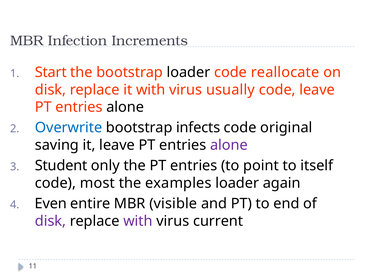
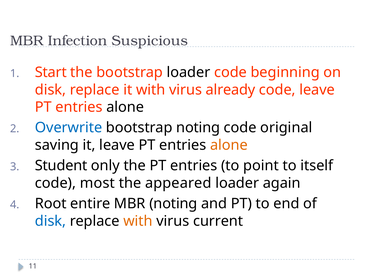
Increments: Increments -> Suspicious
reallocate: reallocate -> beginning
usually: usually -> already
bootstrap infects: infects -> noting
alone at (229, 145) colour: purple -> orange
examples: examples -> appeared
Even: Even -> Root
MBR visible: visible -> noting
disk at (50, 221) colour: purple -> blue
with at (138, 221) colour: purple -> orange
